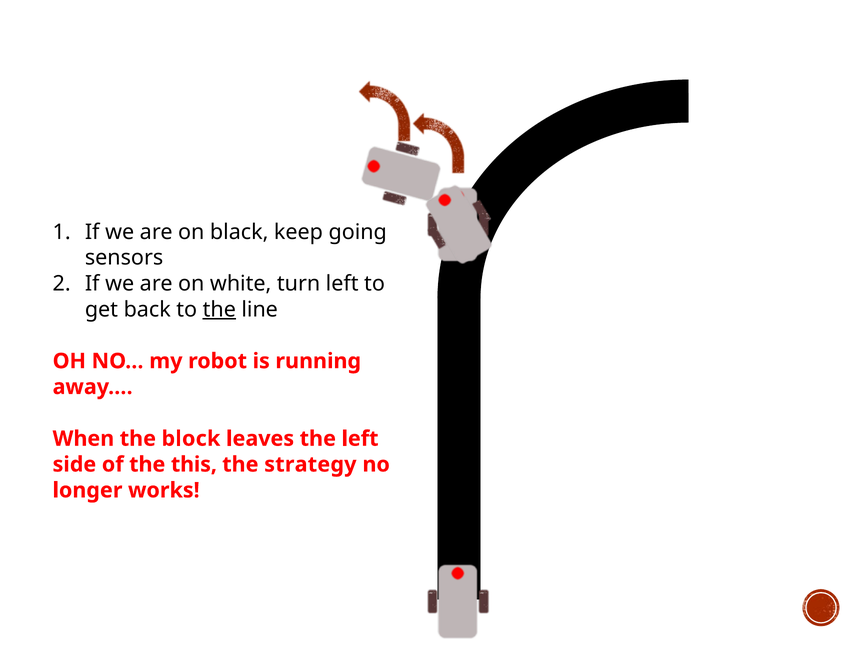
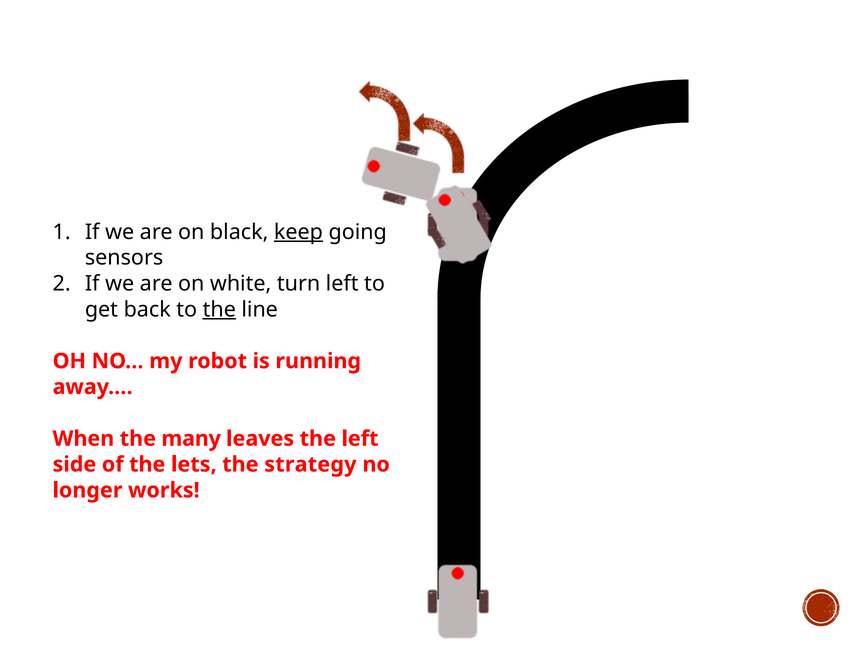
keep underline: none -> present
block: block -> many
this: this -> lets
